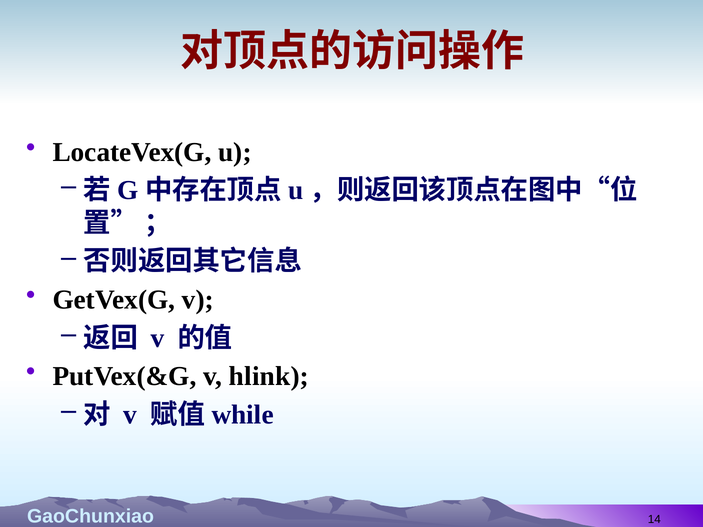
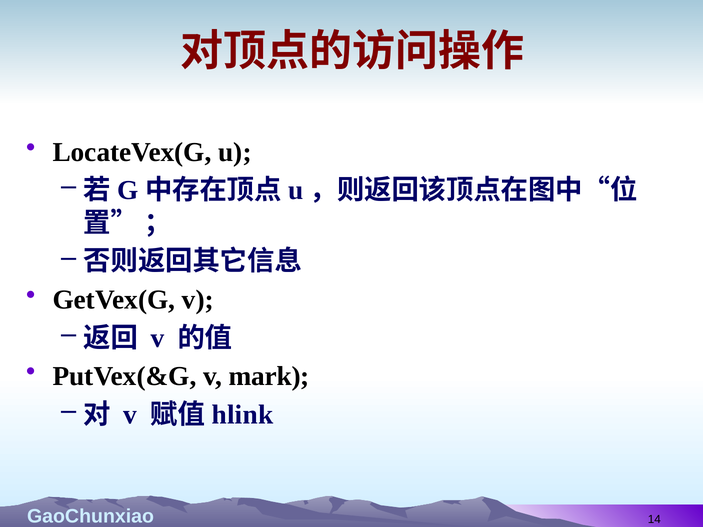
hlink: hlink -> mark
while: while -> hlink
